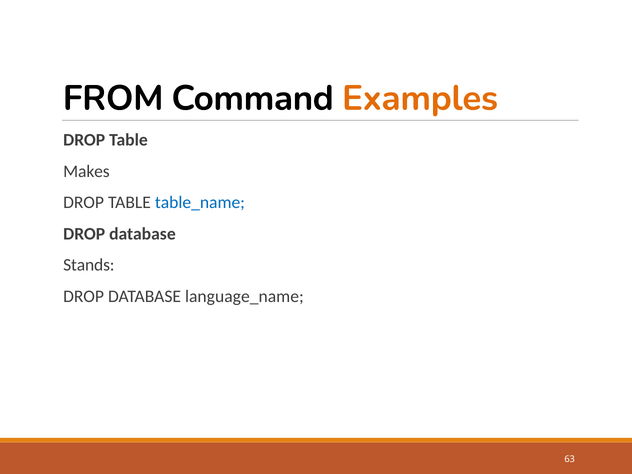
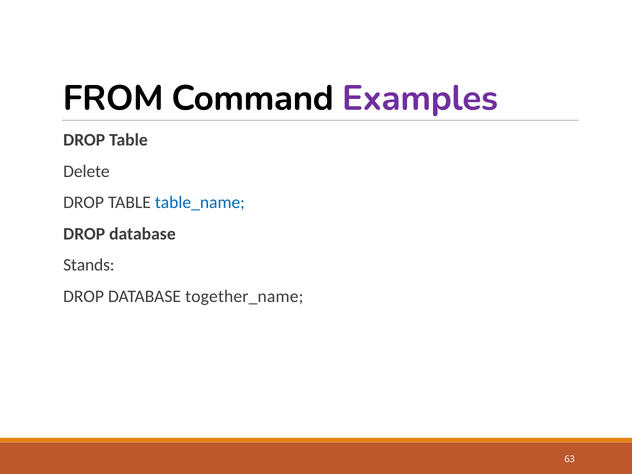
Examples colour: orange -> purple
Makes: Makes -> Delete
language_name: language_name -> together_name
